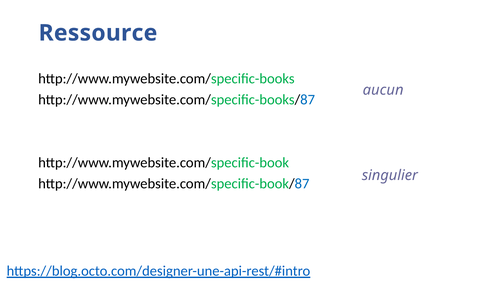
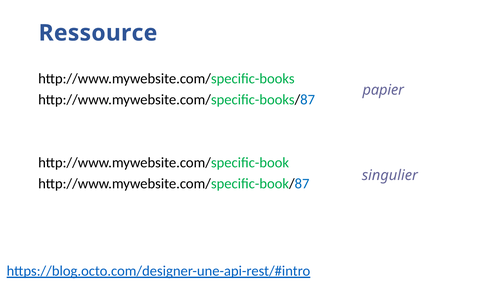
aucun: aucun -> papier
